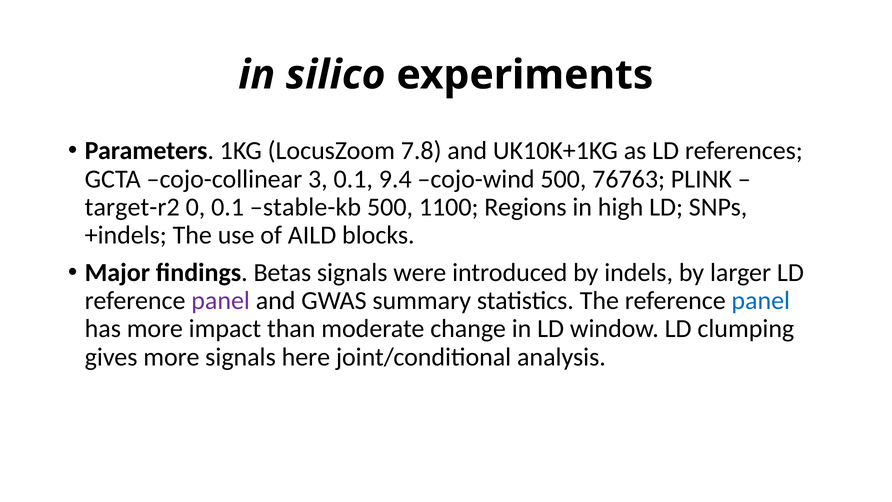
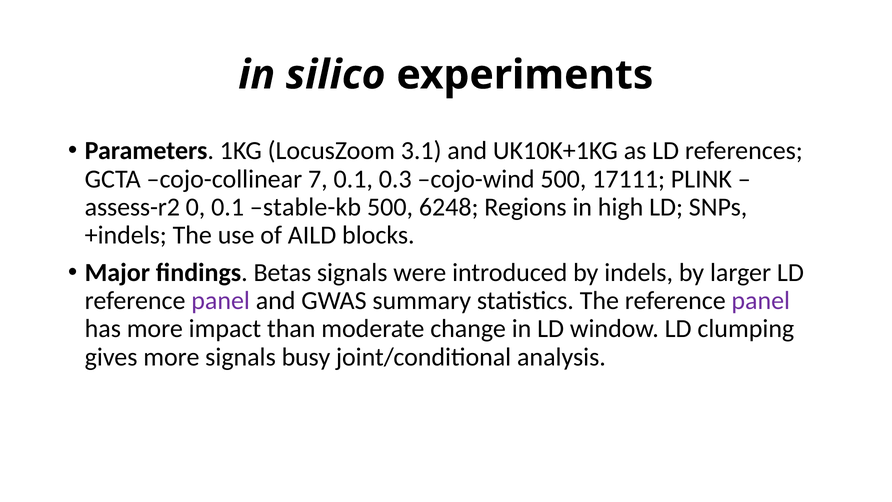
7.8: 7.8 -> 3.1
3: 3 -> 7
9.4: 9.4 -> 0.3
76763: 76763 -> 17111
target-r2: target-r2 -> assess-r2
1100: 1100 -> 6248
panel at (761, 301) colour: blue -> purple
here: here -> busy
